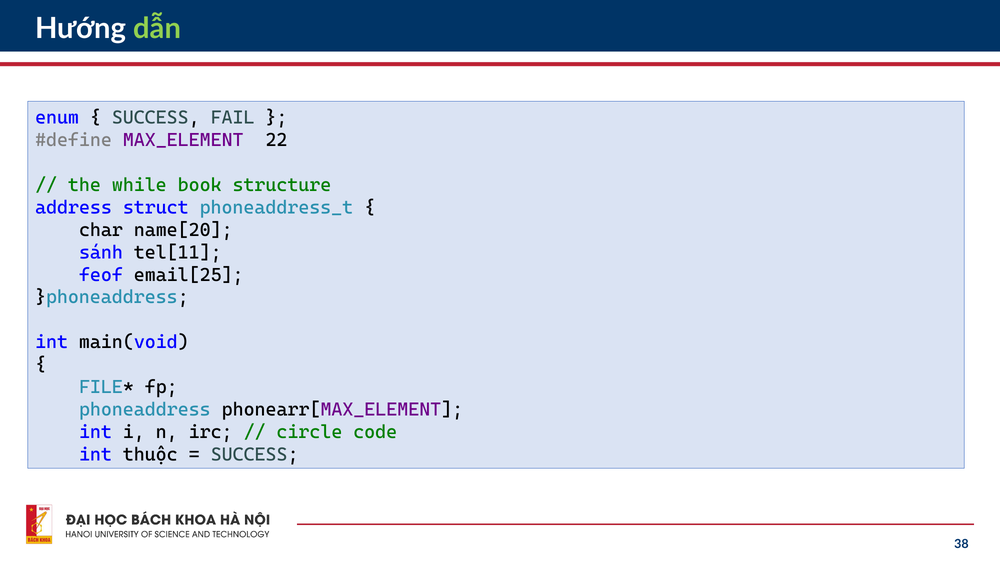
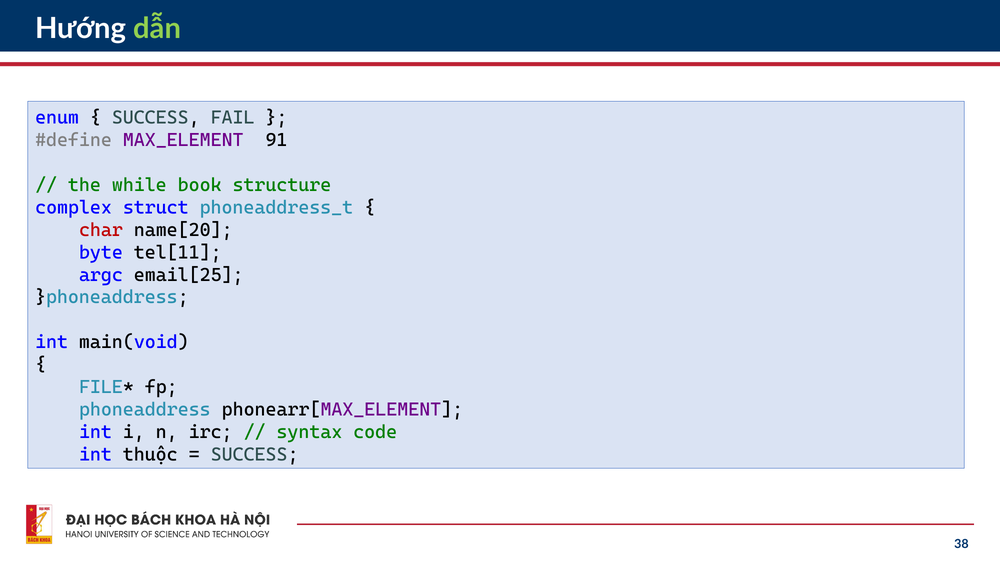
22: 22 -> 91
address: address -> complex
char colour: black -> red
sánh: sánh -> byte
feof: feof -> argc
circle: circle -> syntax
